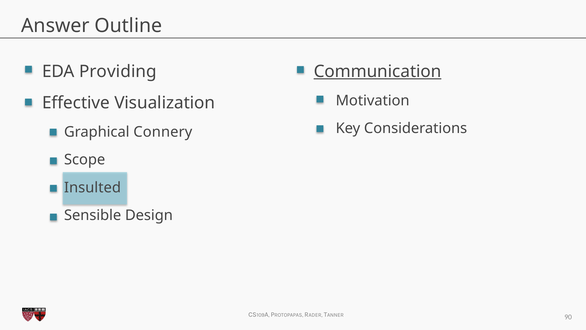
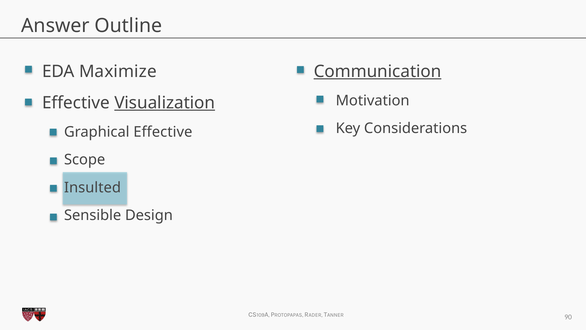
Providing: Providing -> Maximize
Visualization underline: none -> present
Graphical Connery: Connery -> Effective
